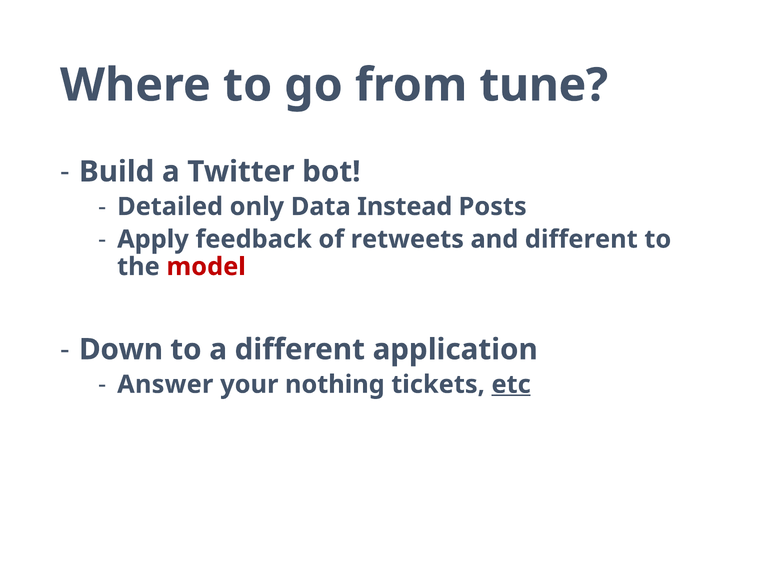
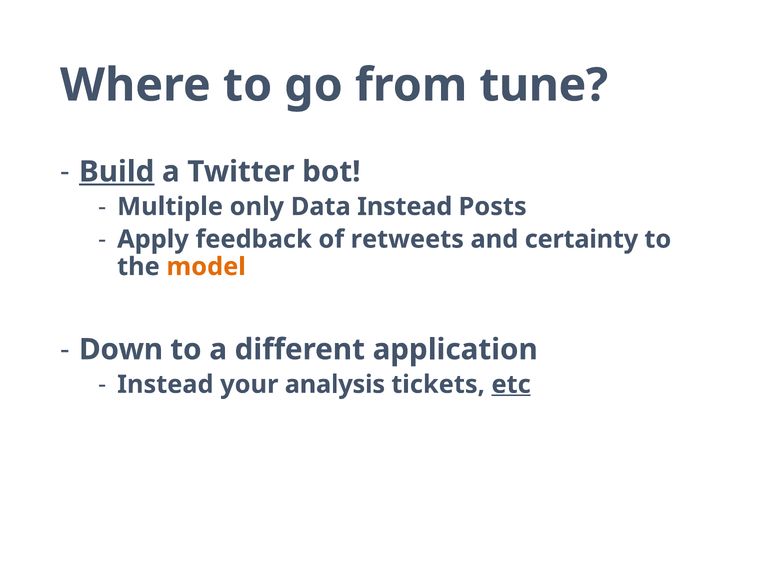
Build underline: none -> present
Detailed: Detailed -> Multiple
and different: different -> certainty
model colour: red -> orange
Answer at (165, 385): Answer -> Instead
nothing: nothing -> analysis
